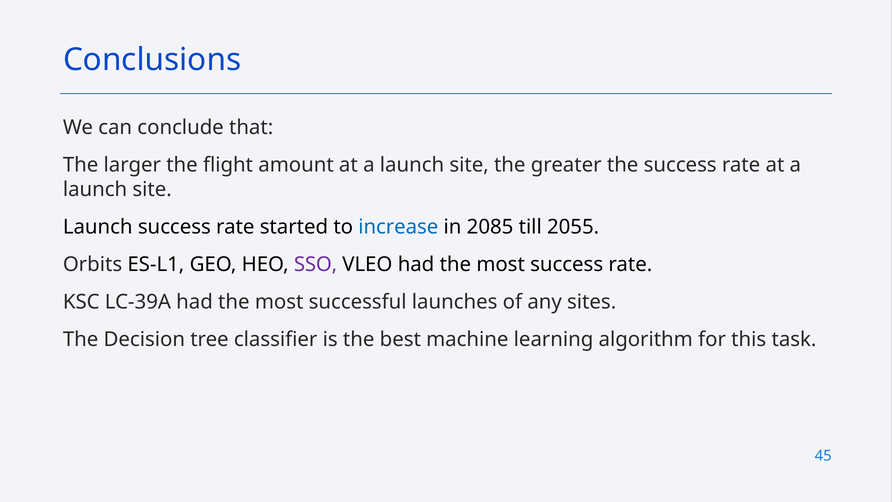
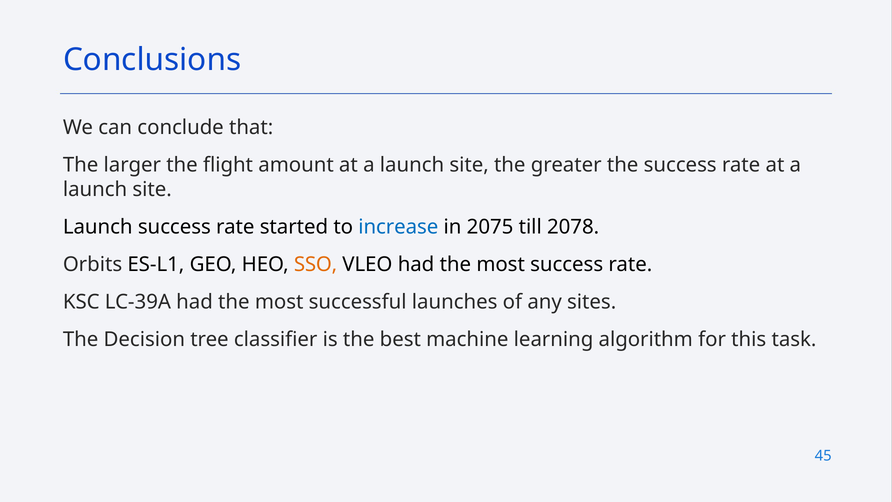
2085: 2085 -> 2075
2055: 2055 -> 2078
SSO colour: purple -> orange
